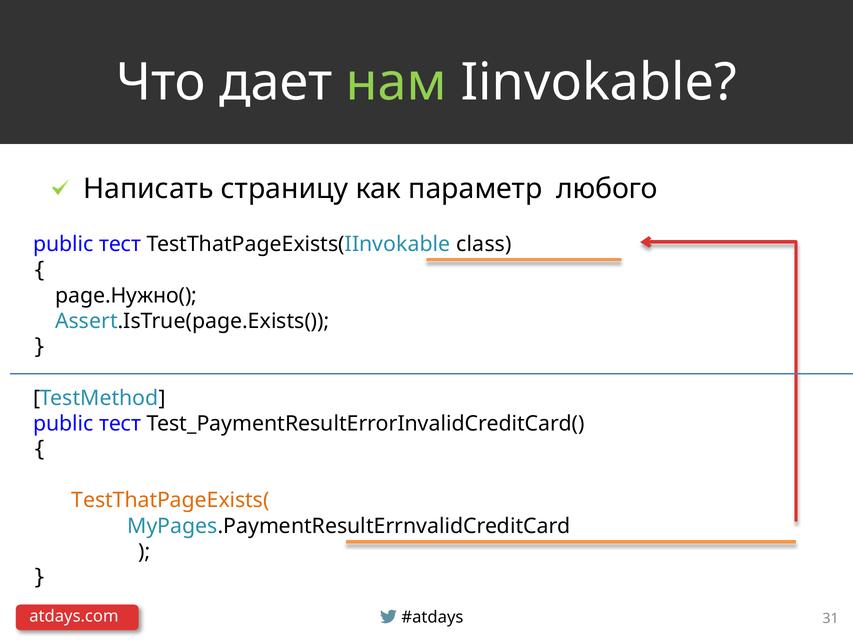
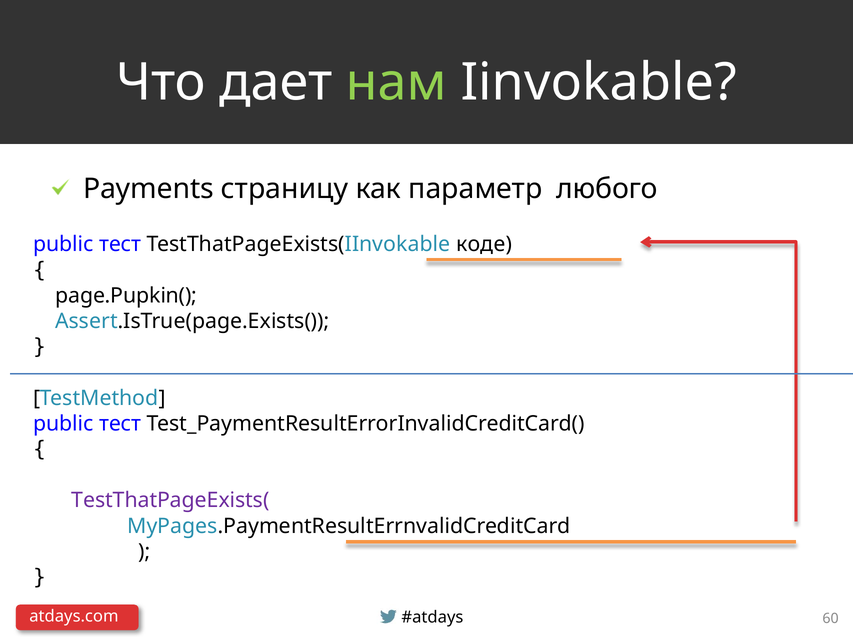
Написать: Написать -> Payments
class: class -> коде
page.Нужно(: page.Нужно( -> page.Pupkin(
TestThatPageExists( colour: orange -> purple
31: 31 -> 60
